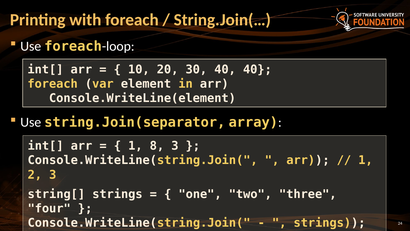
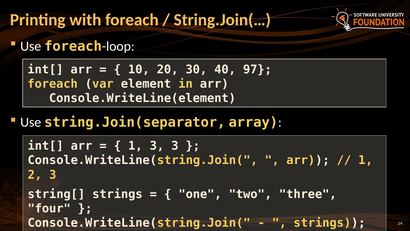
40 40: 40 -> 97
1 8: 8 -> 3
